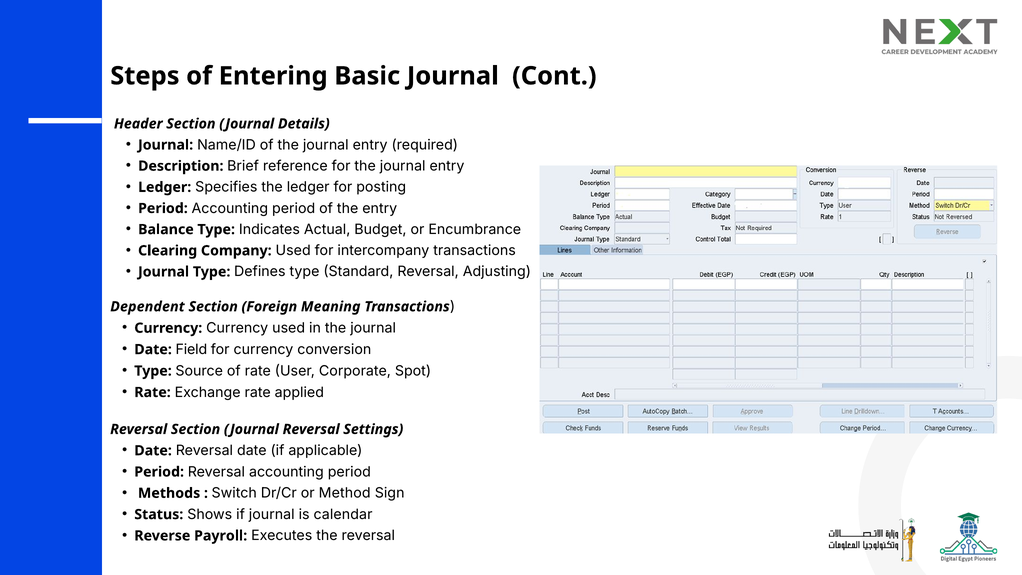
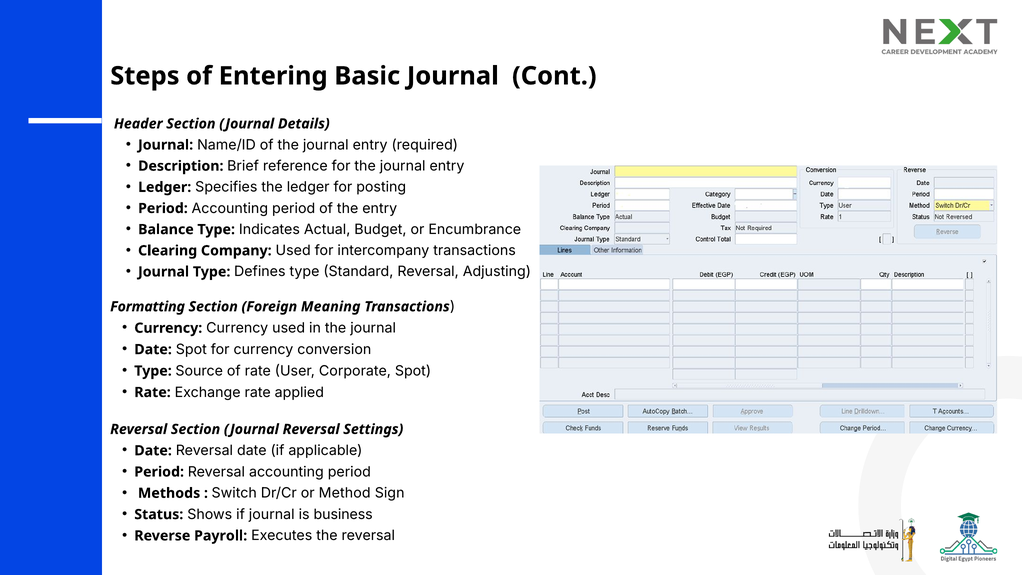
Dependent: Dependent -> Formatting
Date Field: Field -> Spot
calendar: calendar -> business
